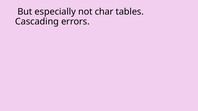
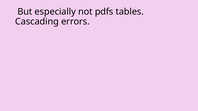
char: char -> pdfs
